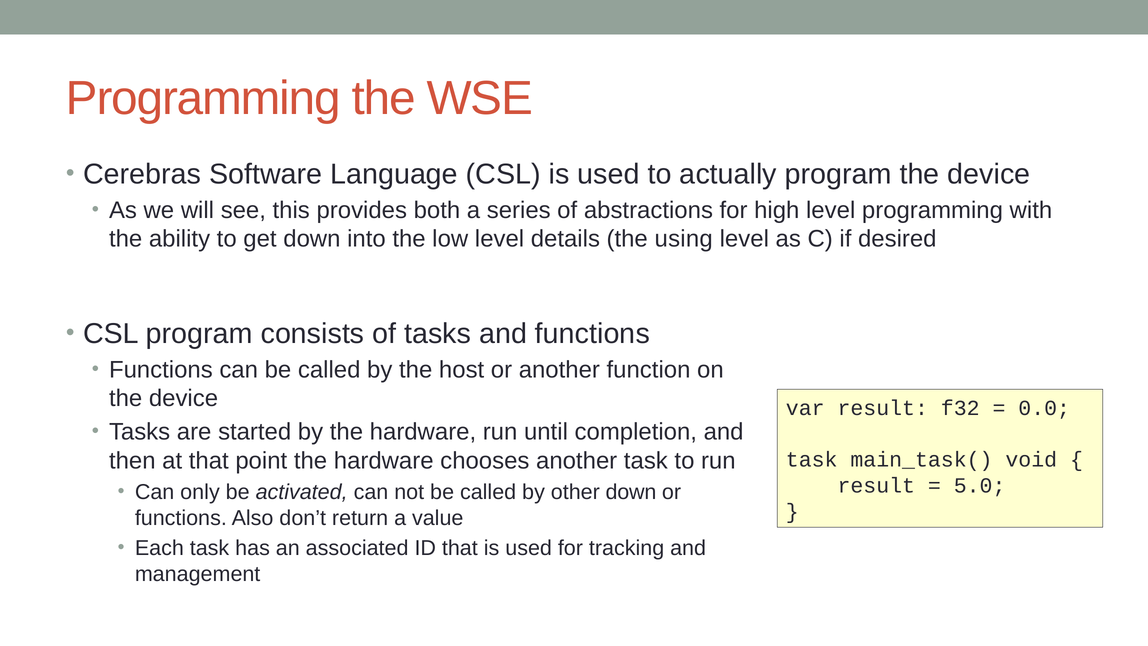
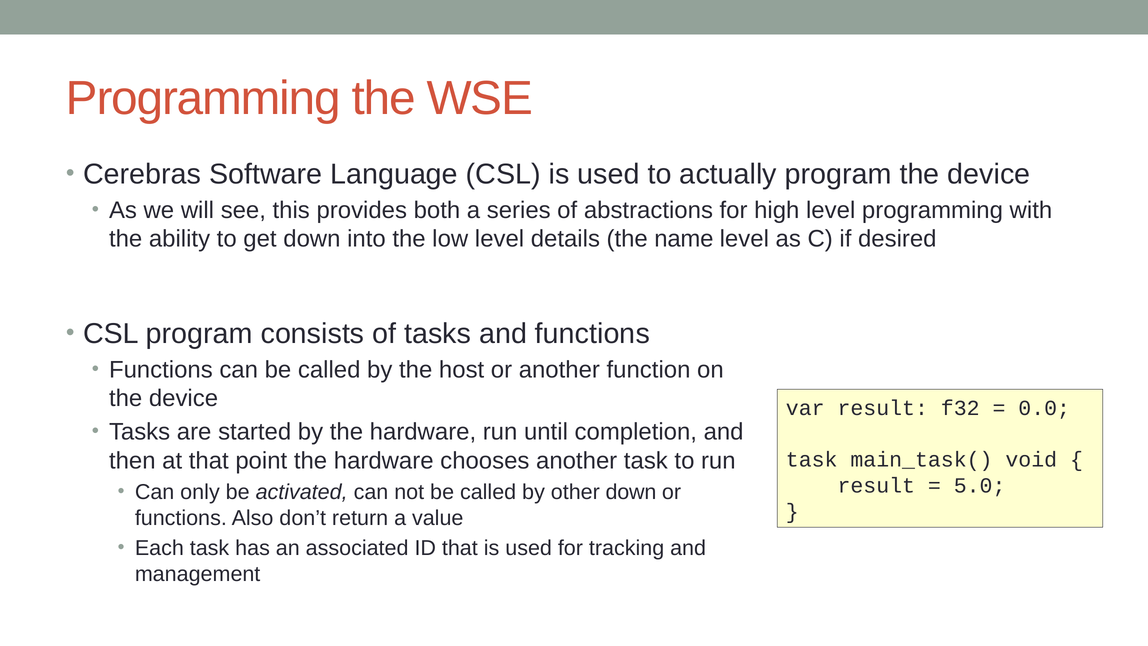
using: using -> name
